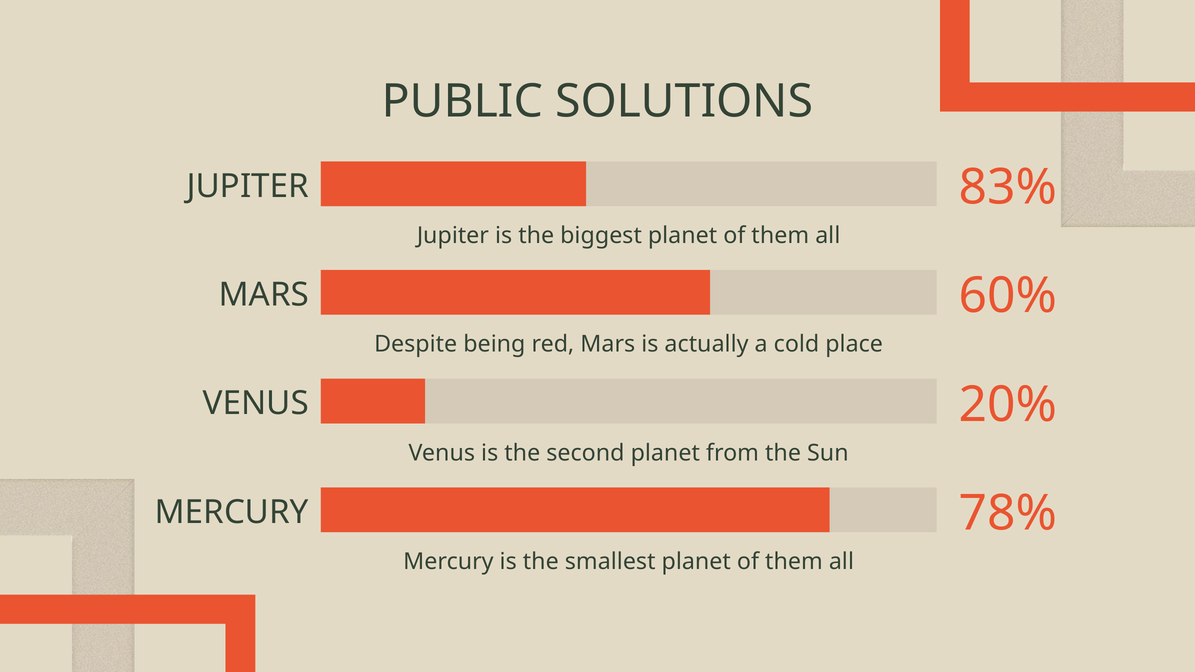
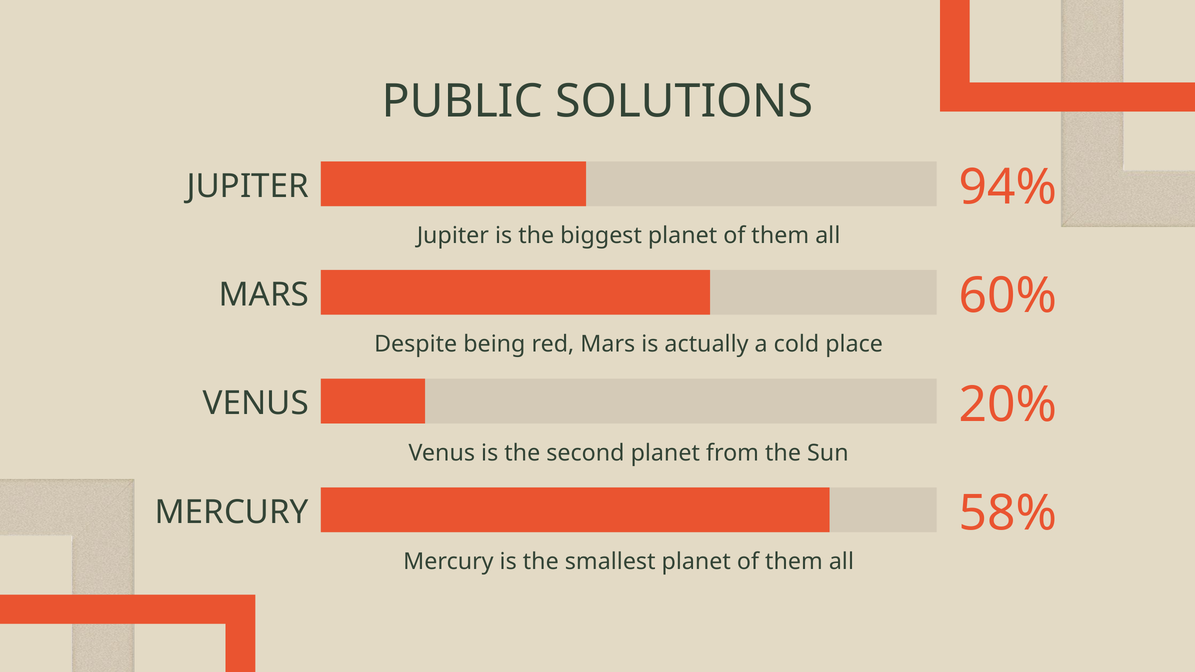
83%: 83% -> 94%
78%: 78% -> 58%
